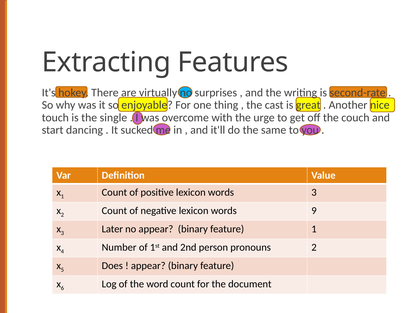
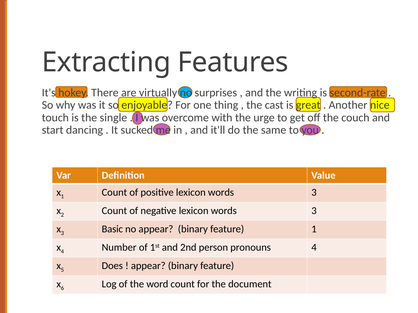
negative lexicon words 9: 9 -> 3
Later: Later -> Basic
pronouns 2: 2 -> 4
